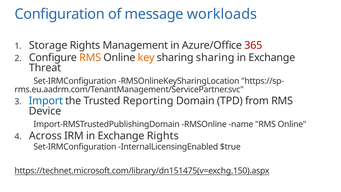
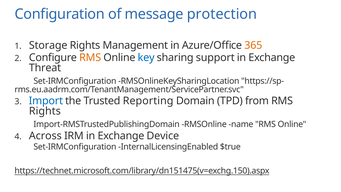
workloads: workloads -> protection
365 colour: red -> orange
key colour: orange -> blue
sharing sharing: sharing -> support
Device at (45, 111): Device -> Rights
Exchange Rights: Rights -> Device
